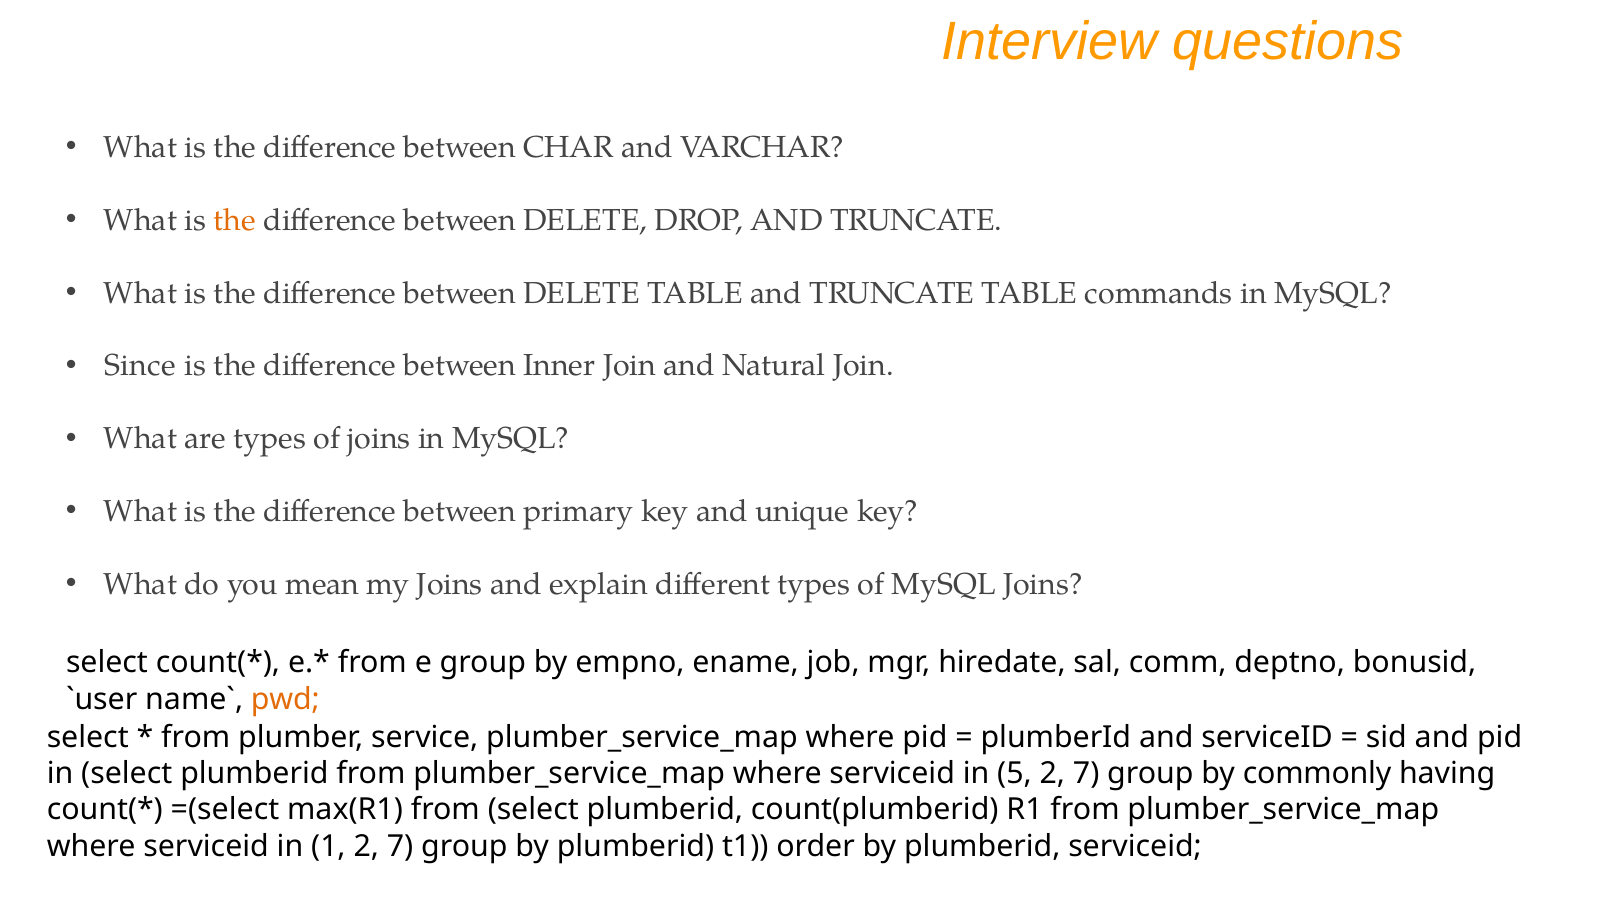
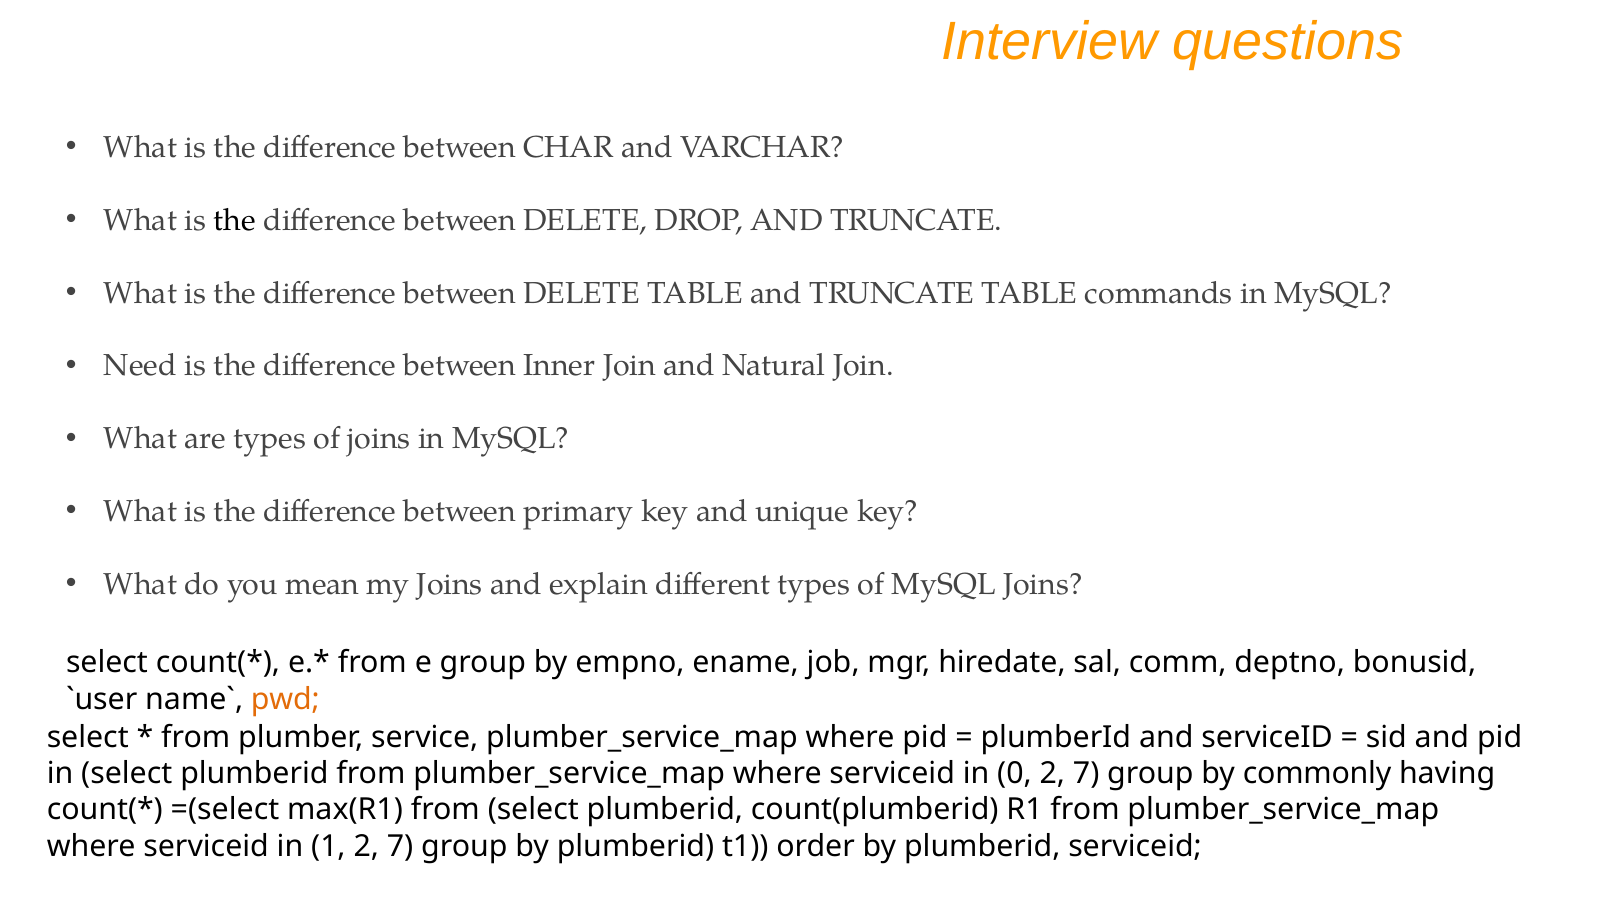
the at (235, 220) colour: orange -> black
Since: Since -> Need
5: 5 -> 0
